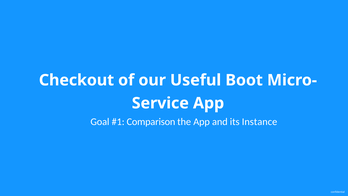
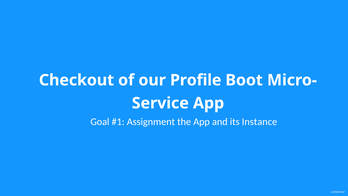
Useful: Useful -> Profile
Comparison: Comparison -> Assignment
